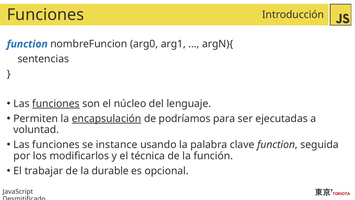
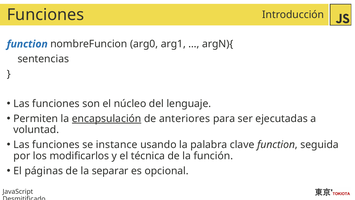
funciones at (56, 104) underline: present -> none
podríamos: podríamos -> anteriores
trabajar: trabajar -> páginas
durable: durable -> separar
